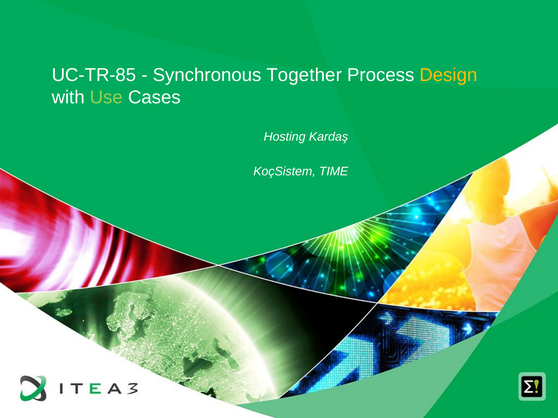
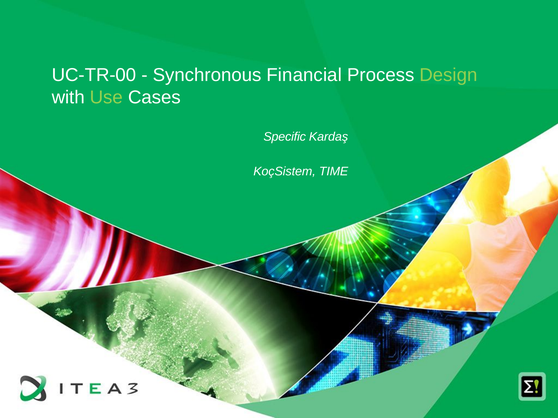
UC-TR-85: UC-TR-85 -> UC-TR-00
Together: Together -> Financial
Design colour: yellow -> light green
Hosting: Hosting -> Specific
